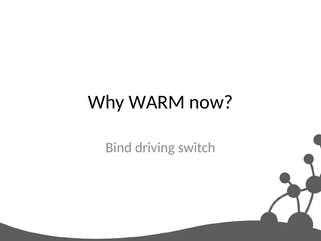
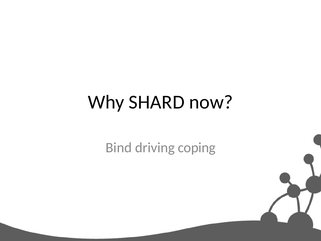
WARM: WARM -> SHARD
switch: switch -> coping
